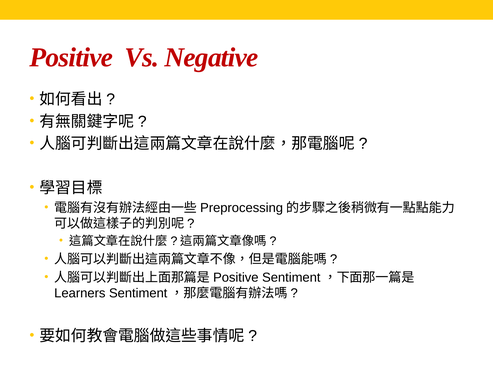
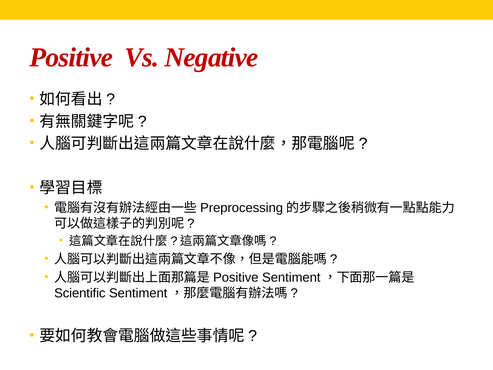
Learners: Learners -> Scientific
